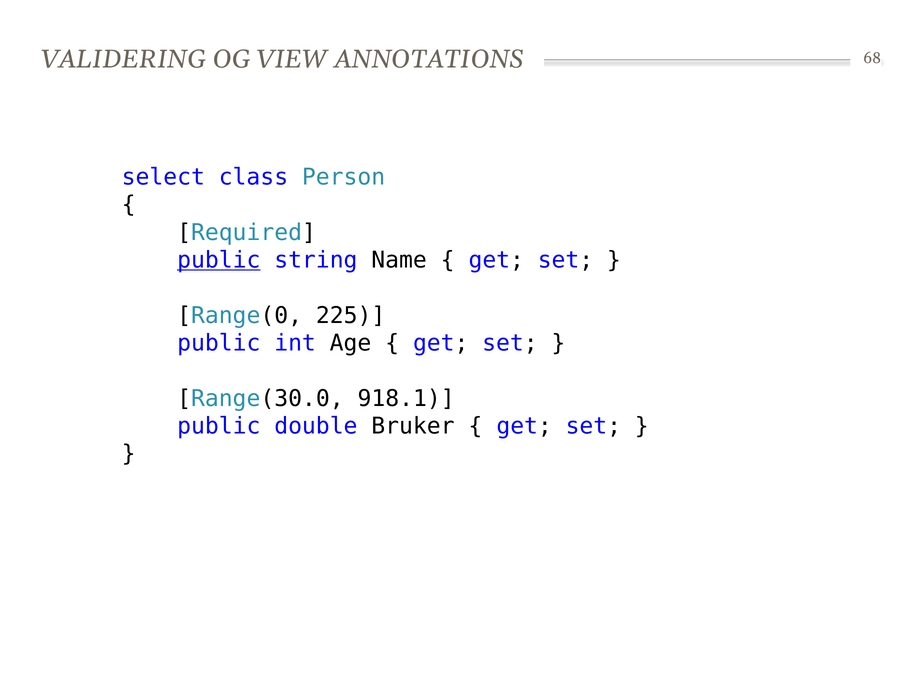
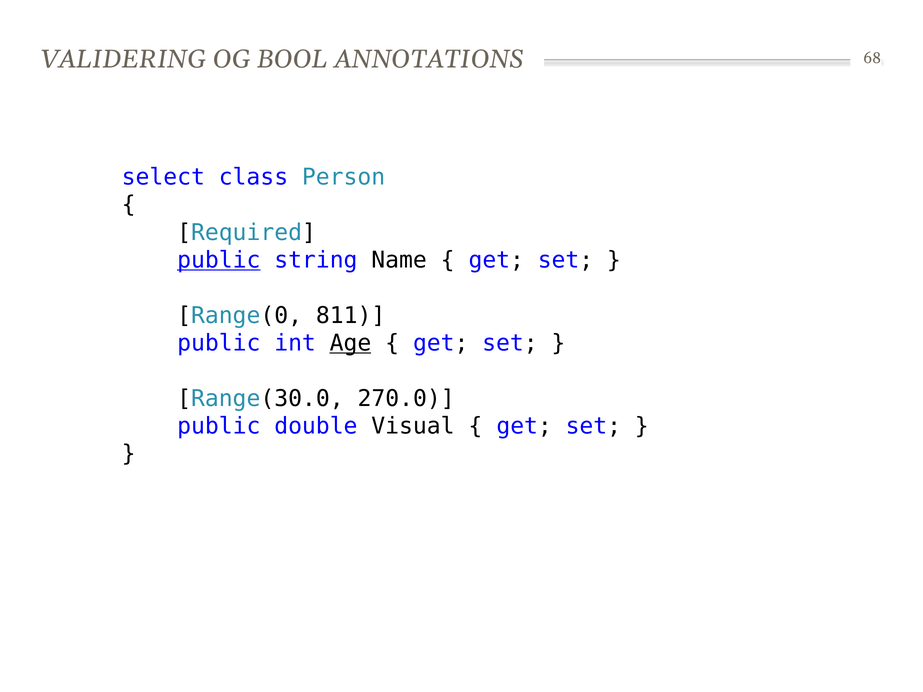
VIEW: VIEW -> BOOL
225: 225 -> 811
Age underline: none -> present
918.1: 918.1 -> 270.0
Bruker: Bruker -> Visual
